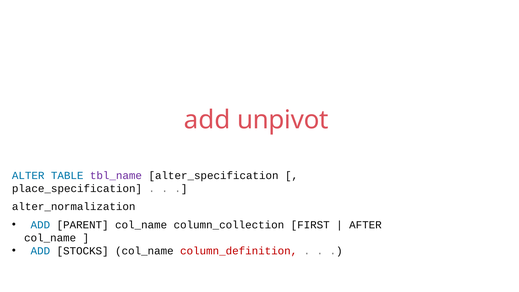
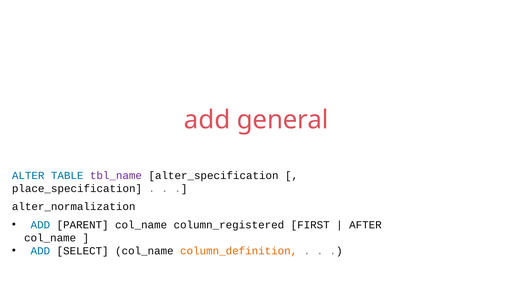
unpivot: unpivot -> general
column_collection: column_collection -> column_registered
STOCKS: STOCKS -> SELECT
column_definition colour: red -> orange
